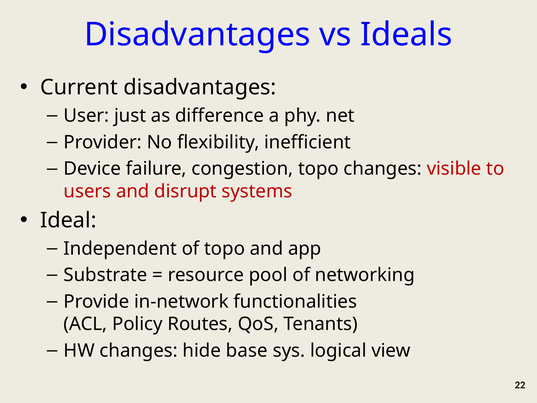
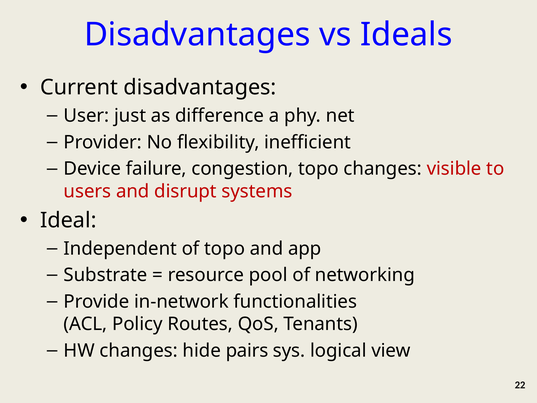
base: base -> pairs
